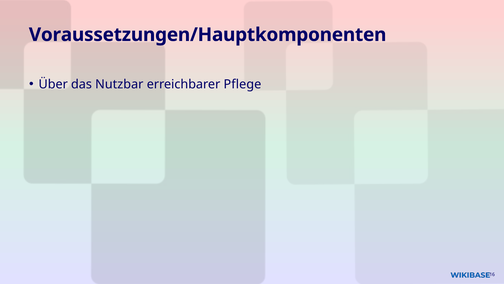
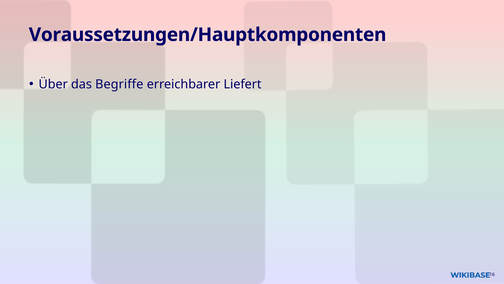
Nutzbar: Nutzbar -> Begriffe
Pflege: Pflege -> Liefert
